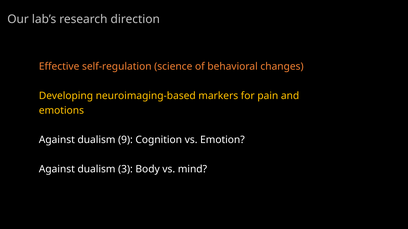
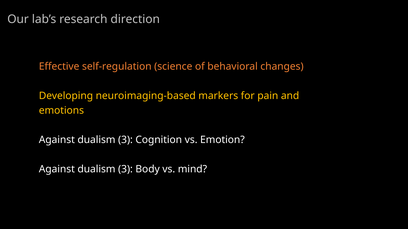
9 at (125, 140): 9 -> 3
